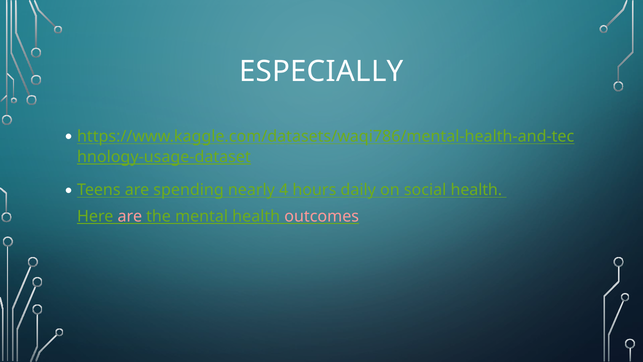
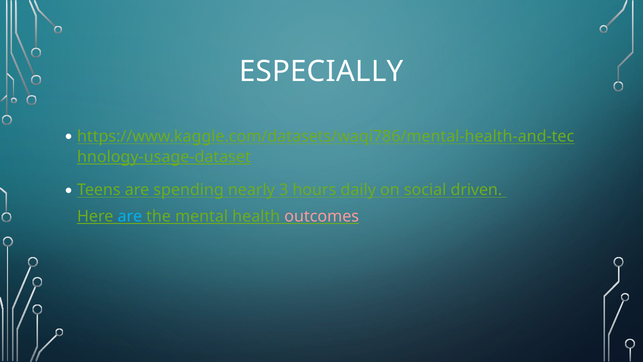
4: 4 -> 3
social health: health -> driven
are at (130, 216) colour: pink -> light blue
